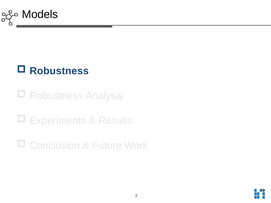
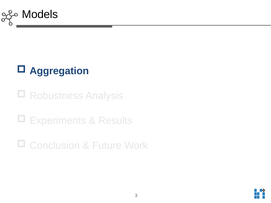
Robustness at (59, 71): Robustness -> Aggregation
